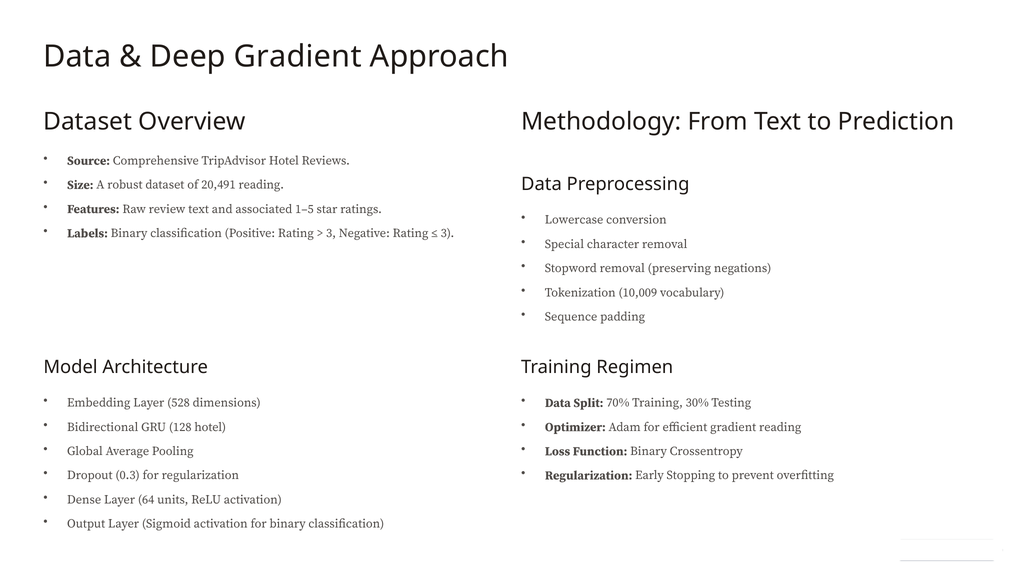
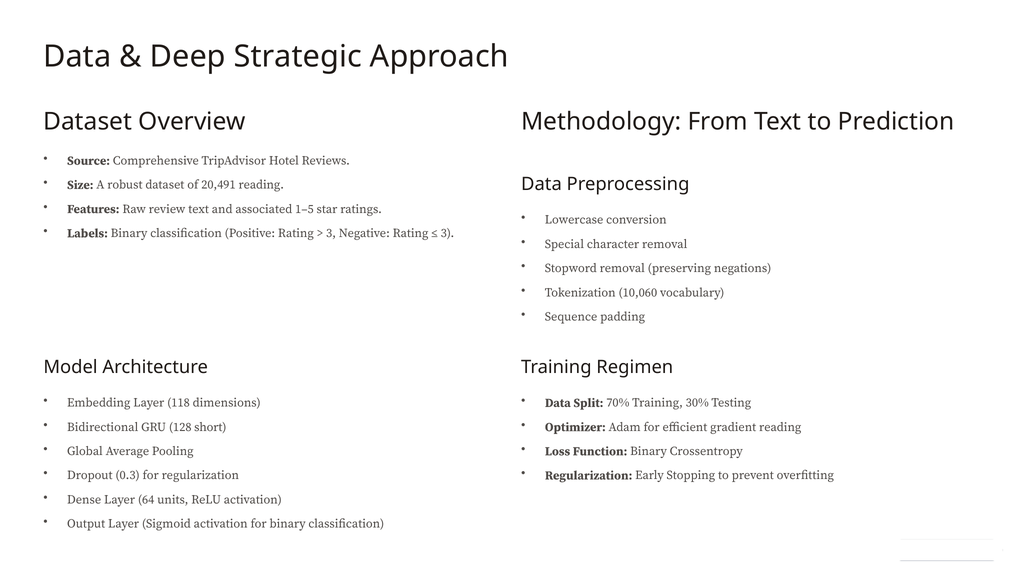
Deep Gradient: Gradient -> Strategic
10,009: 10,009 -> 10,060
528: 528 -> 118
128 hotel: hotel -> short
